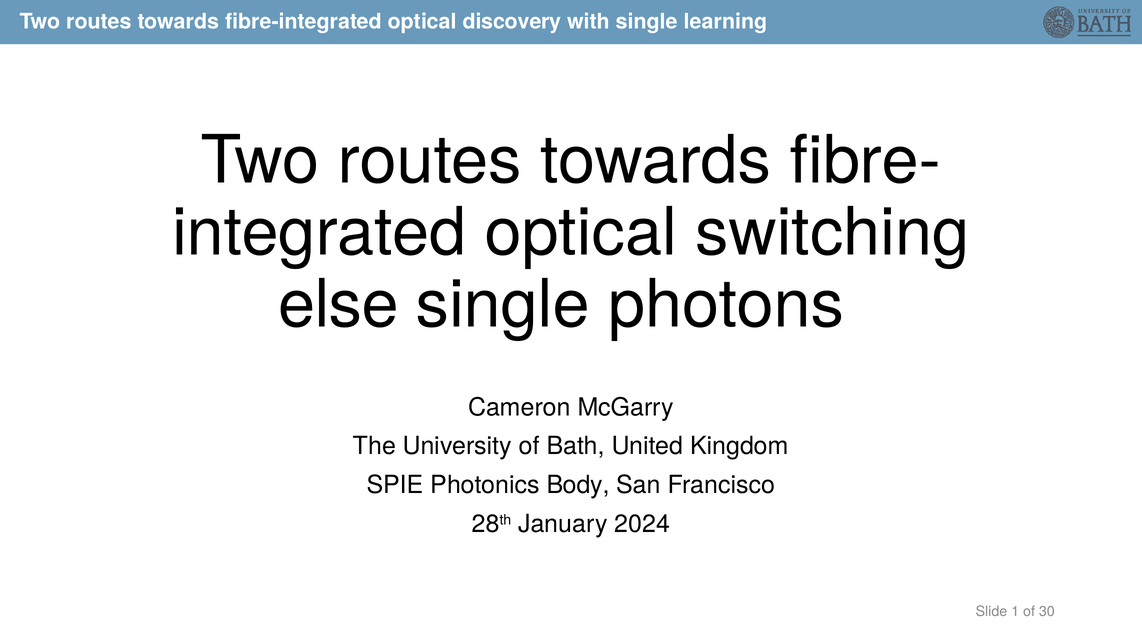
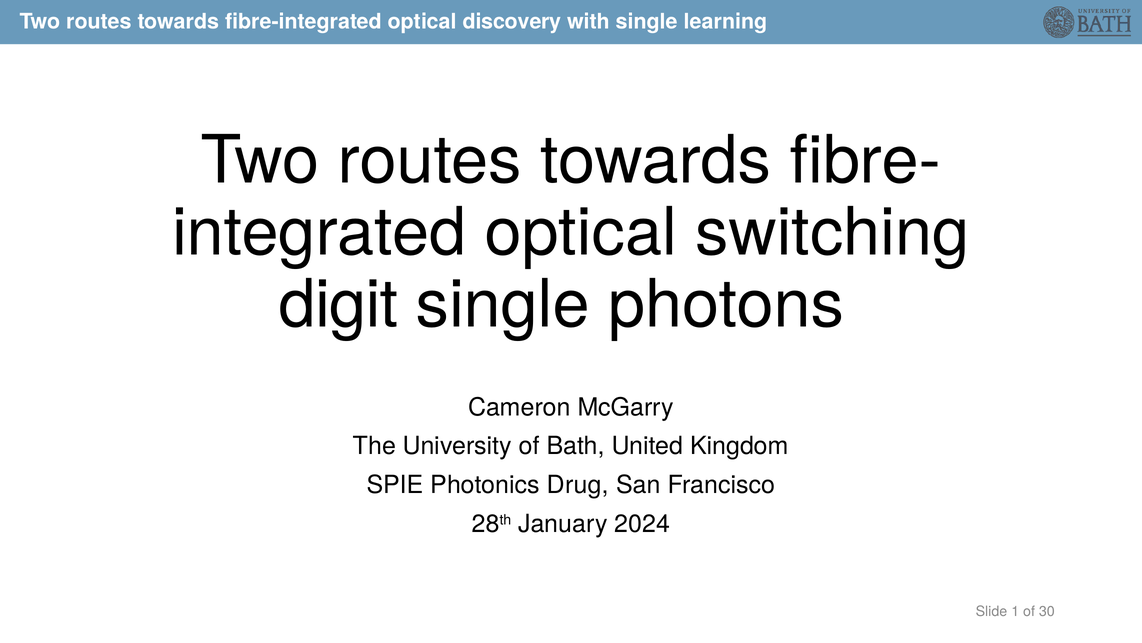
else: else -> digit
Body: Body -> Drug
